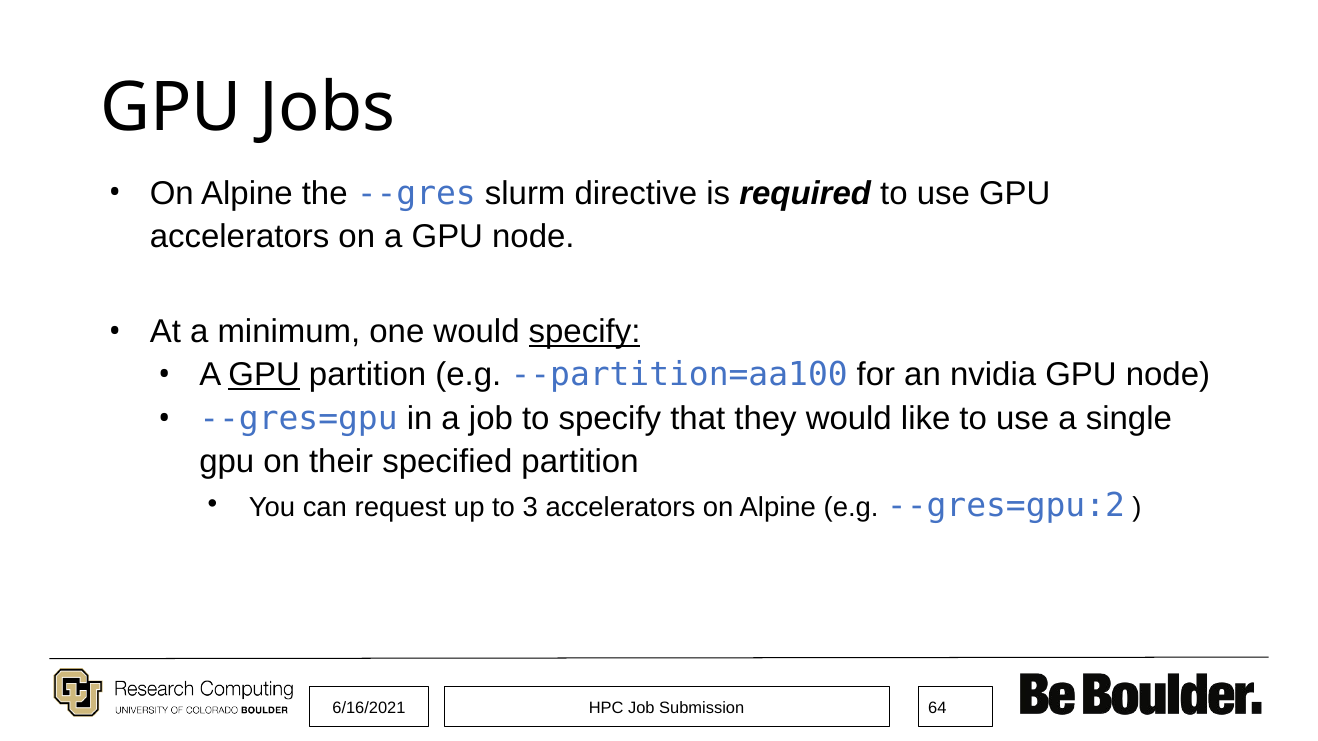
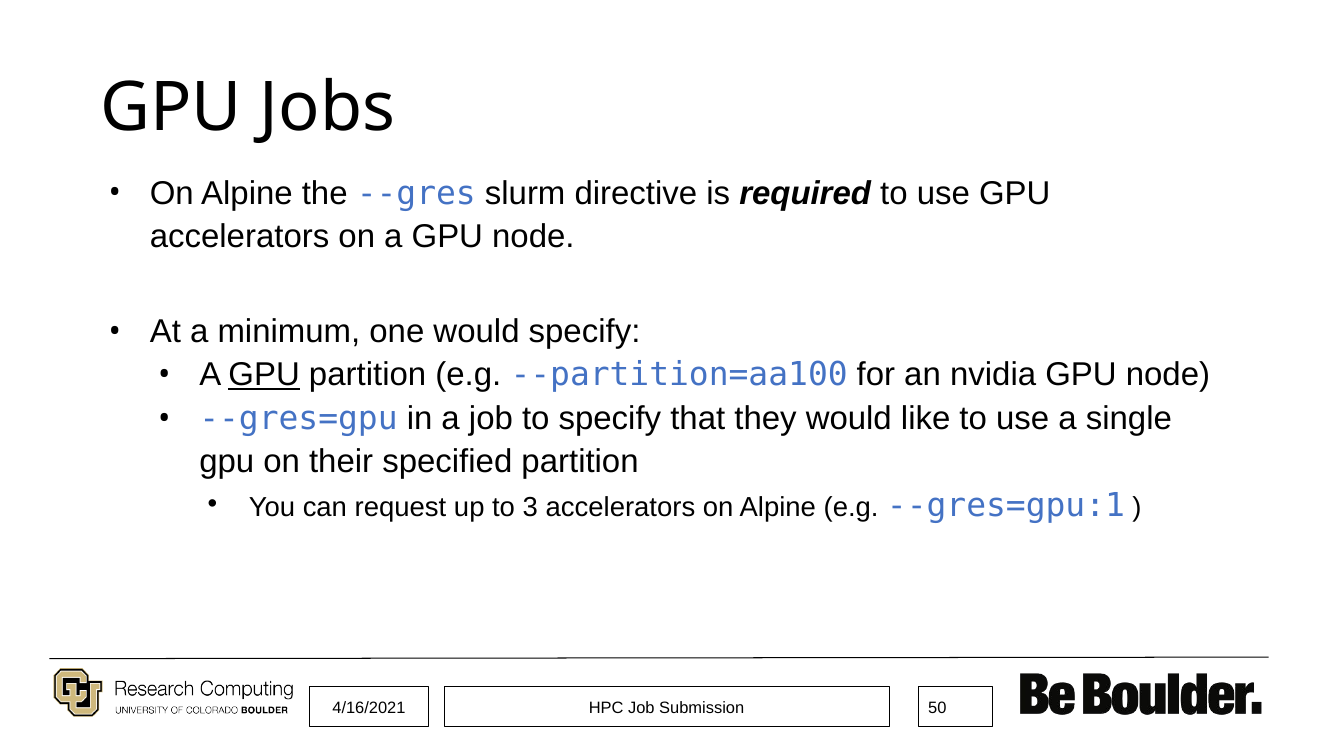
specify at (585, 332) underline: present -> none
--gres=gpu:2: --gres=gpu:2 -> --gres=gpu:1
6/16/2021: 6/16/2021 -> 4/16/2021
64: 64 -> 50
